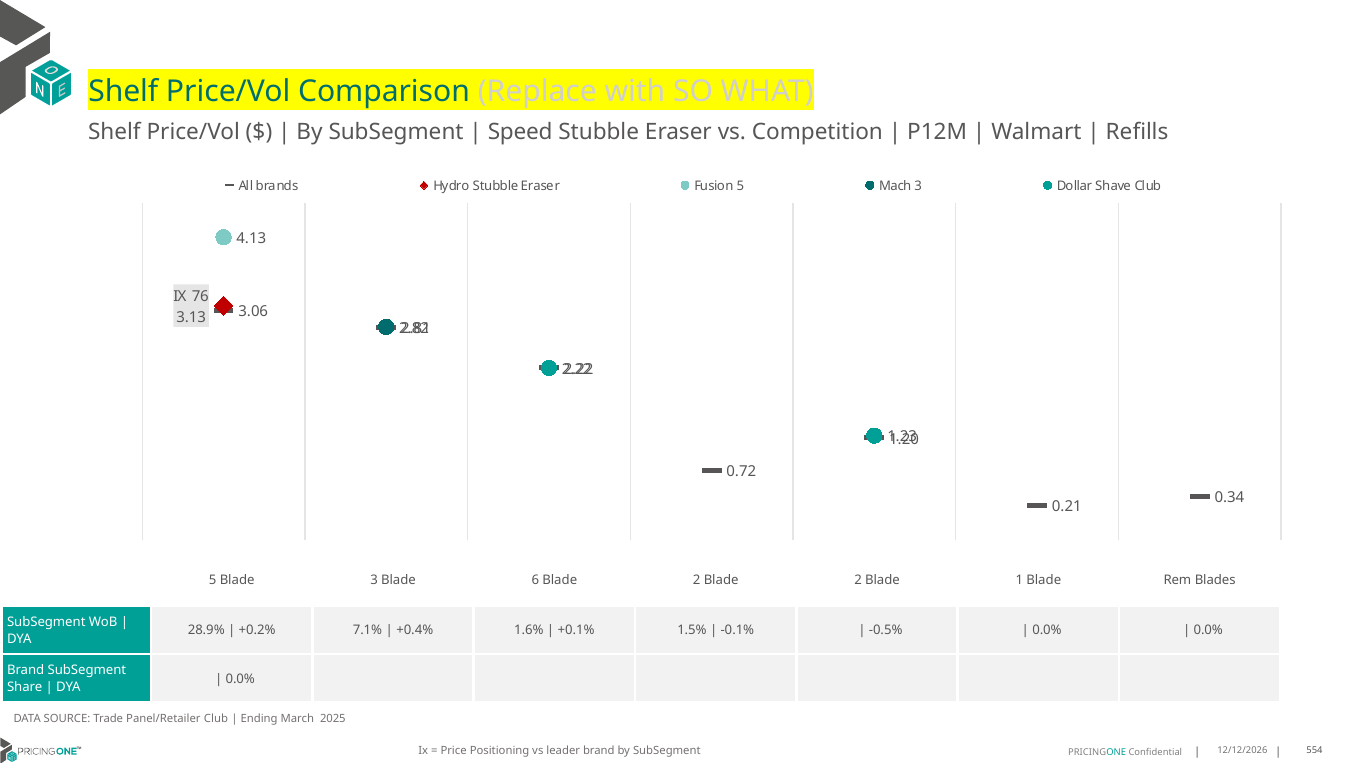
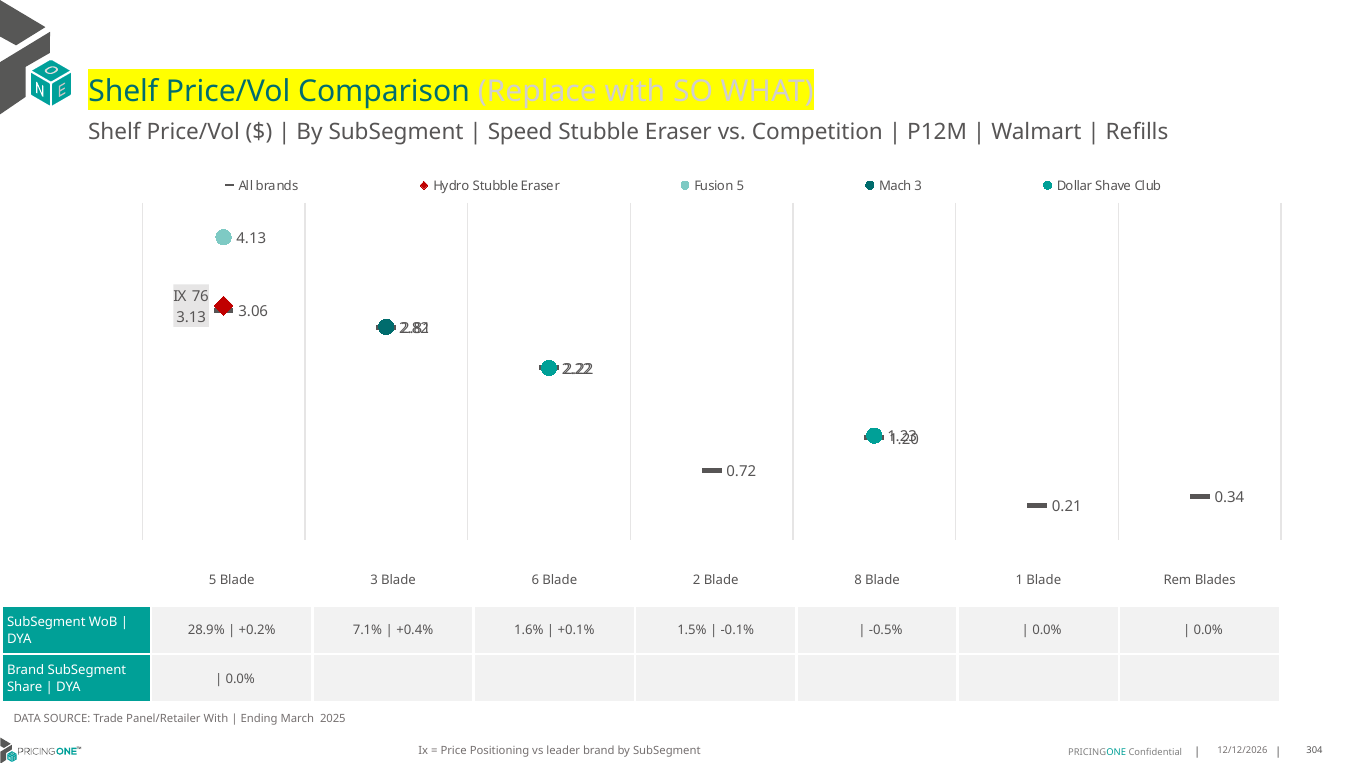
2 Blade 2: 2 -> 8
Panel/Retailer Club: Club -> With
554: 554 -> 304
